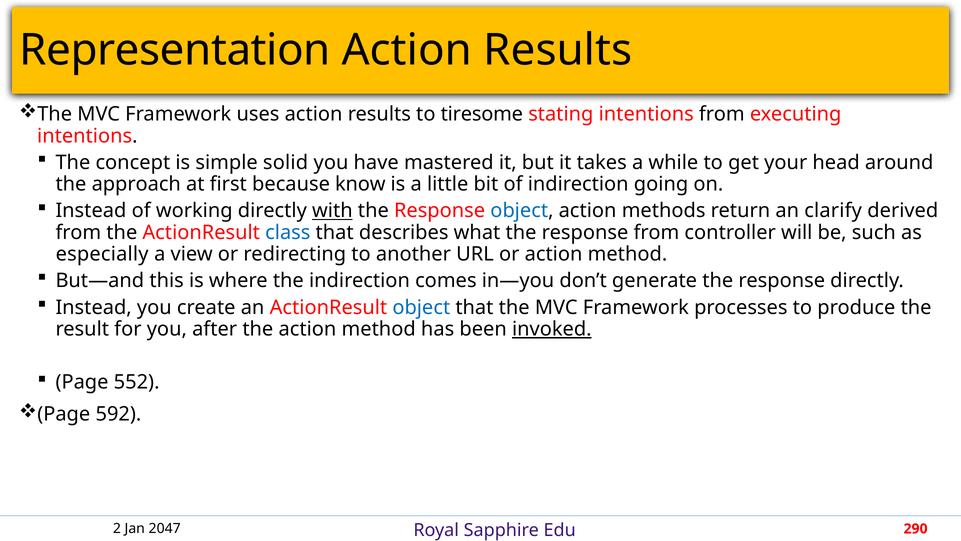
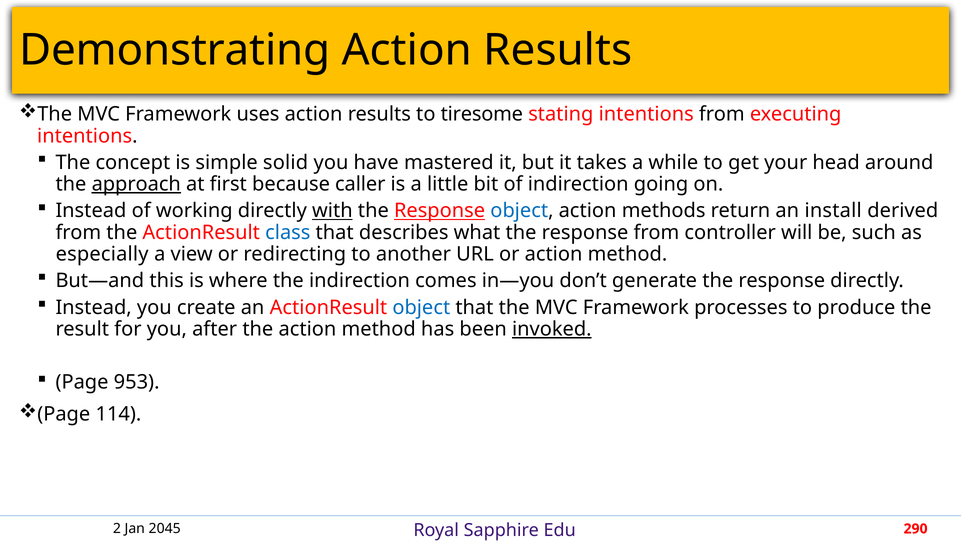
Representation: Representation -> Demonstrating
approach underline: none -> present
know: know -> caller
Response at (440, 211) underline: none -> present
clarify: clarify -> install
552: 552 -> 953
592: 592 -> 114
2047: 2047 -> 2045
